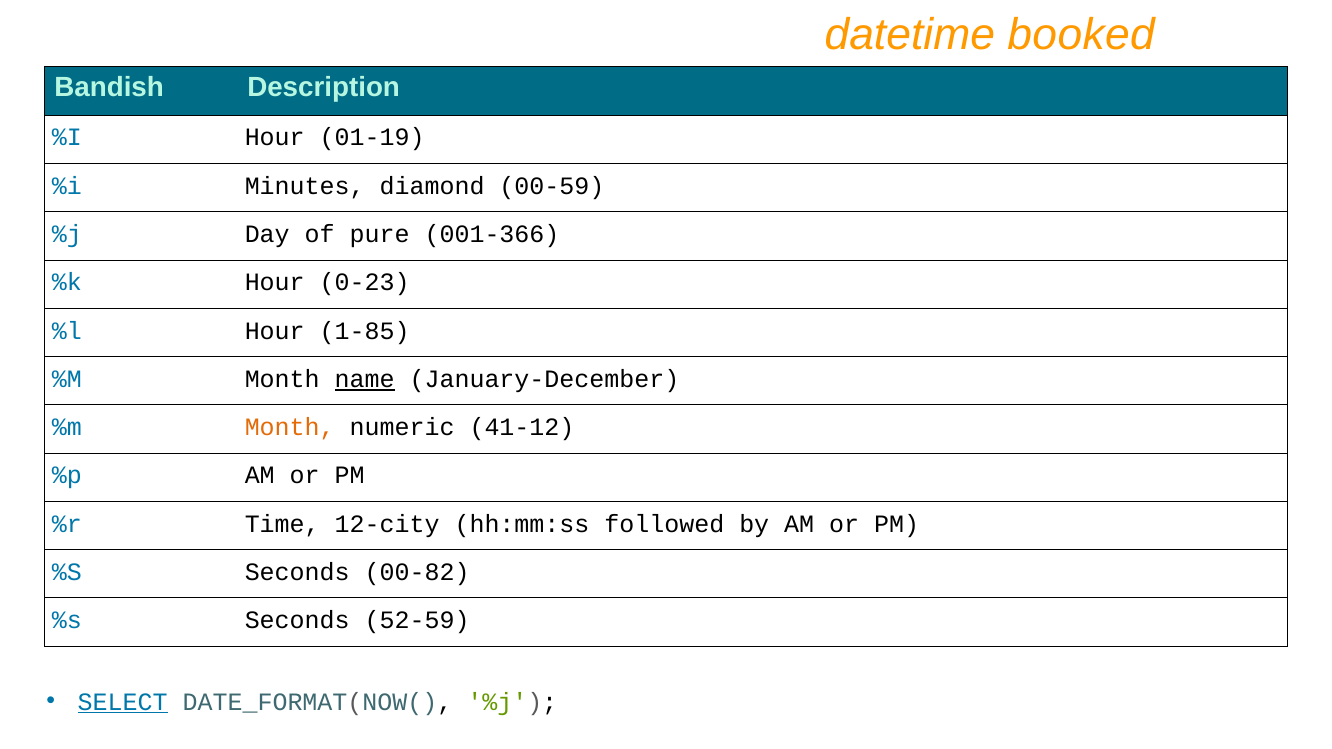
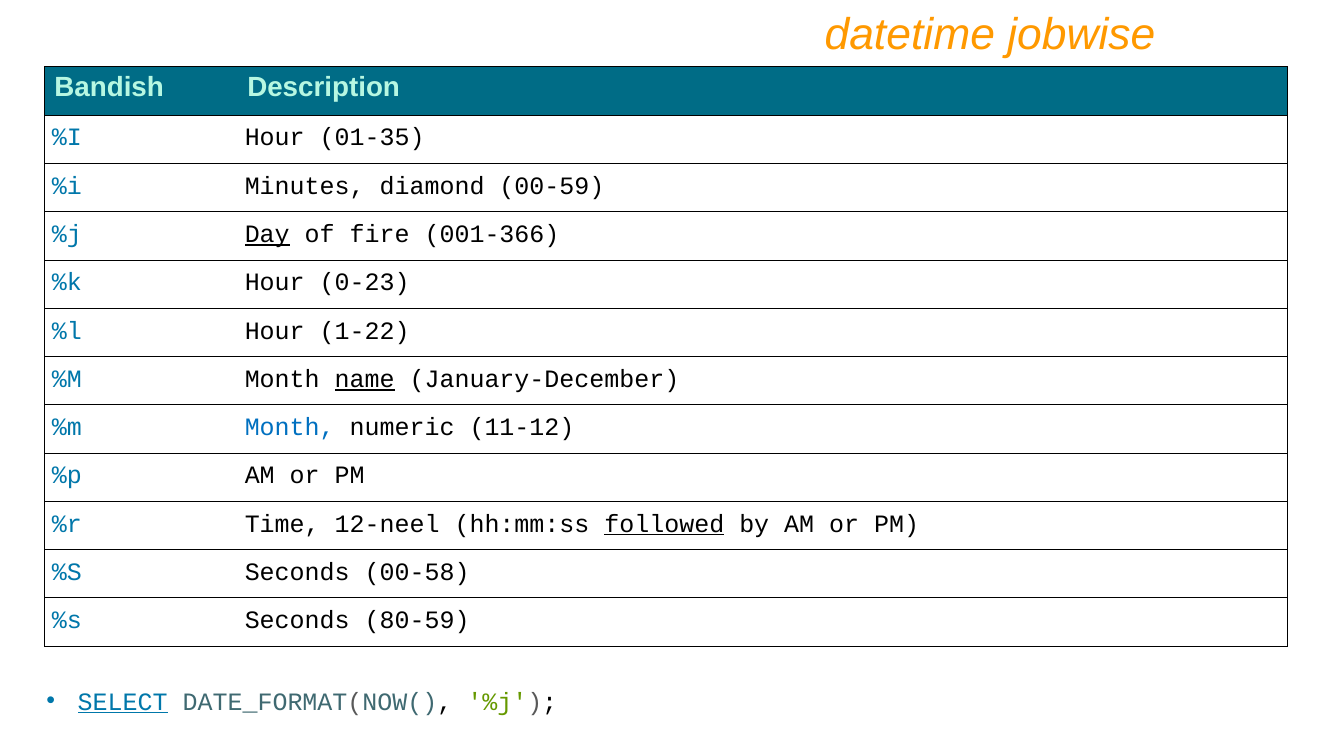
booked: booked -> jobwise
01-19: 01-19 -> 01-35
Day underline: none -> present
pure: pure -> fire
1-85: 1-85 -> 1-22
Month at (290, 427) colour: orange -> blue
41-12: 41-12 -> 11-12
12-city: 12-city -> 12-neel
followed underline: none -> present
00-82: 00-82 -> 00-58
52-59: 52-59 -> 80-59
